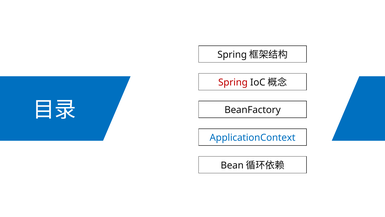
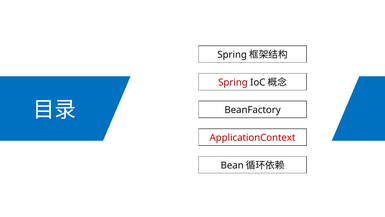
ApplicationContext colour: blue -> red
